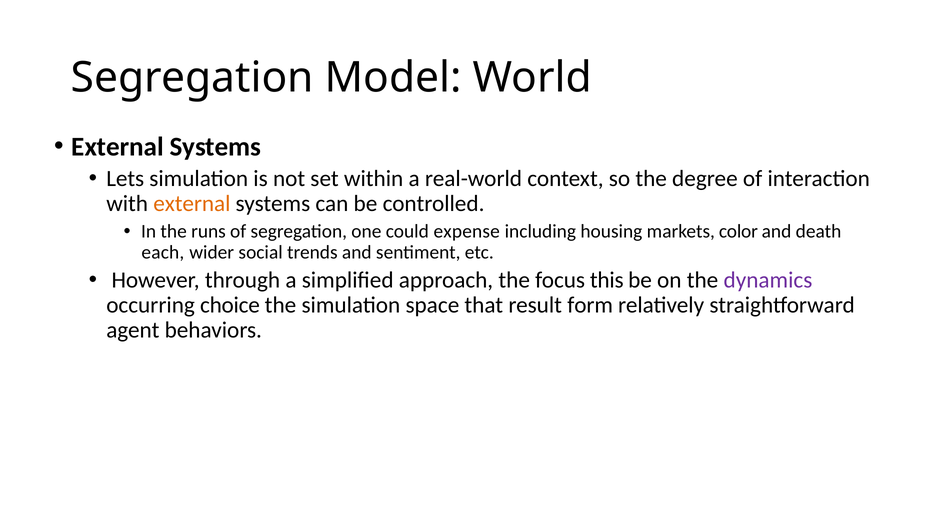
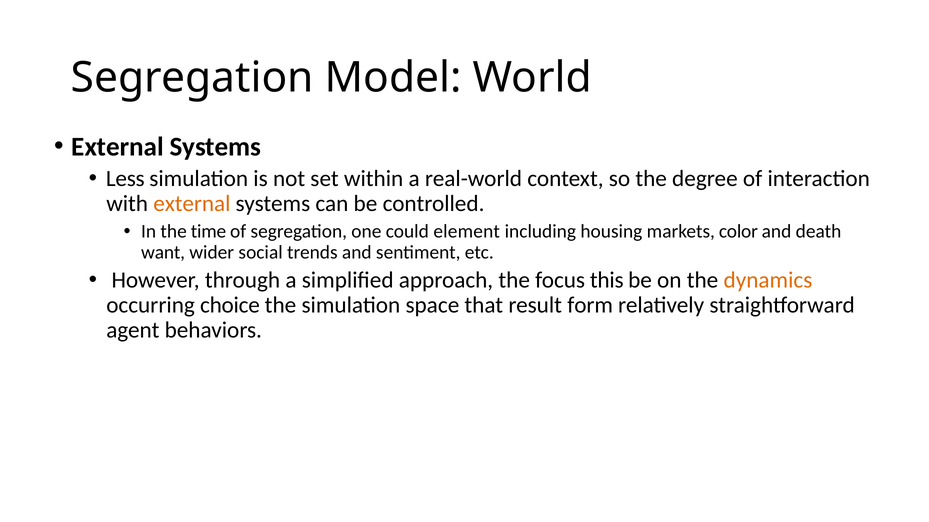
Lets: Lets -> Less
runs: runs -> time
expense: expense -> element
each: each -> want
dynamics colour: purple -> orange
